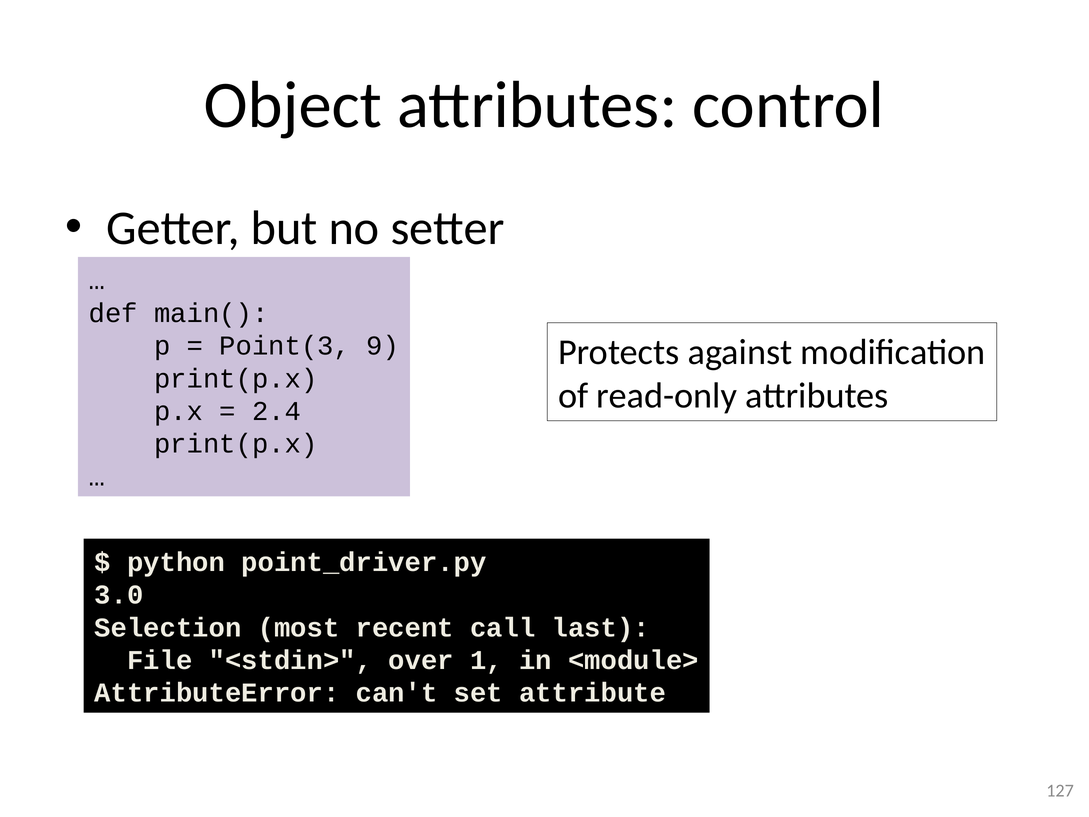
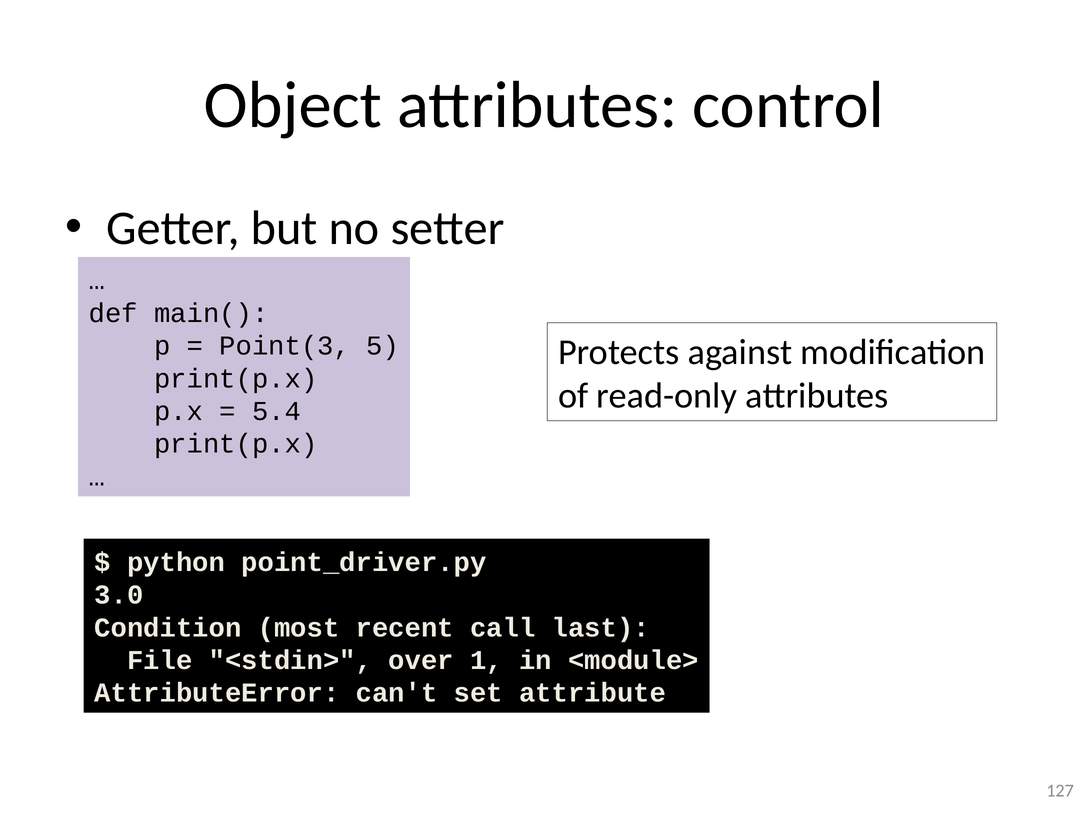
9: 9 -> 5
2.4: 2.4 -> 5.4
Selection: Selection -> Condition
